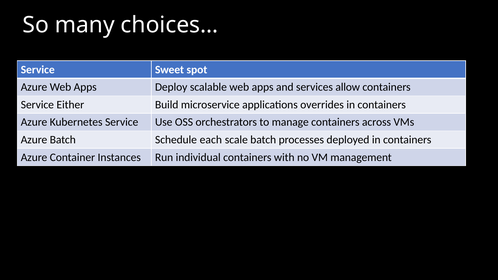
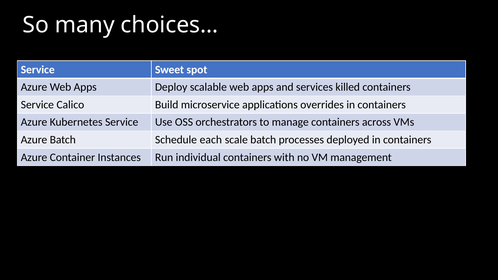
allow: allow -> killed
Either: Either -> Calico
